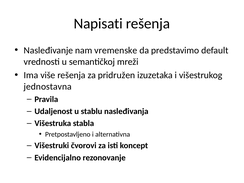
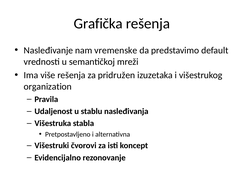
Napisati: Napisati -> Grafička
jednostavna: jednostavna -> organization
